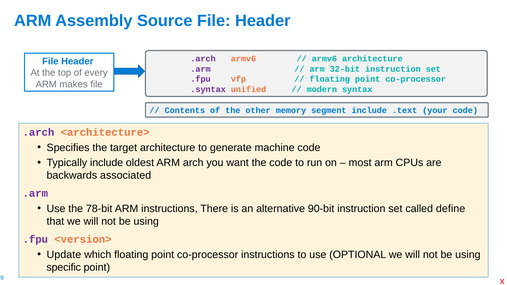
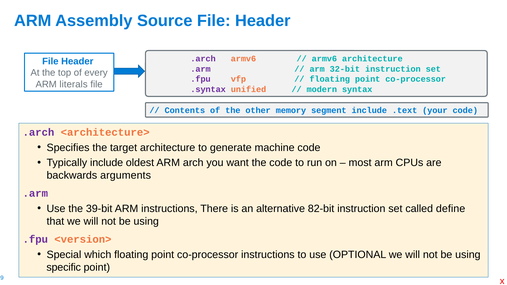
makes: makes -> literals
associated: associated -> arguments
78-bit: 78-bit -> 39-bit
90-bit: 90-bit -> 82-bit
Update: Update -> Special
